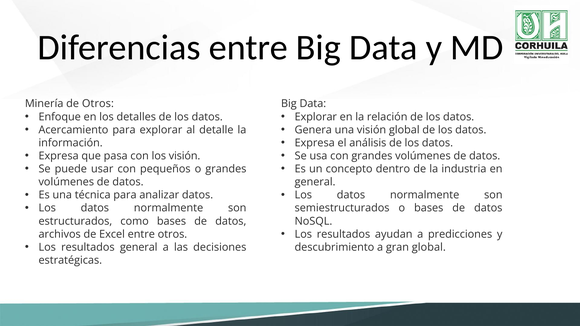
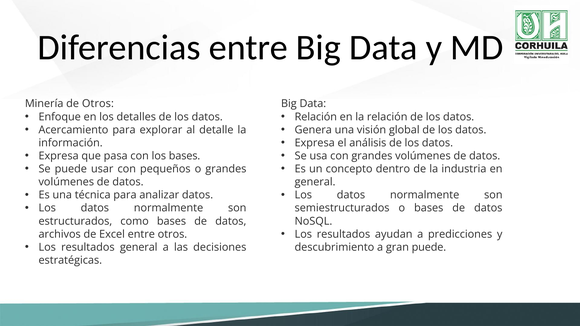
Explorar at (316, 117): Explorar -> Relación
los visión: visión -> bases
gran global: global -> puede
